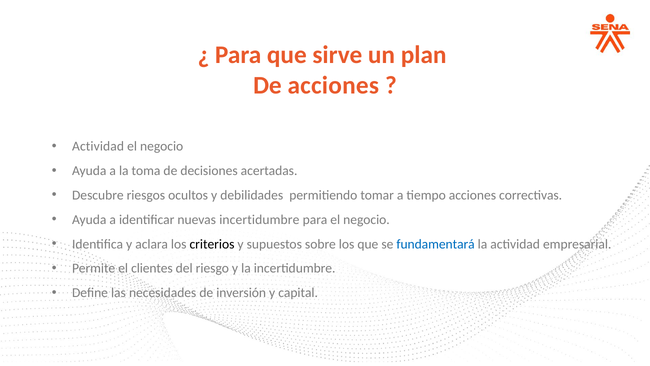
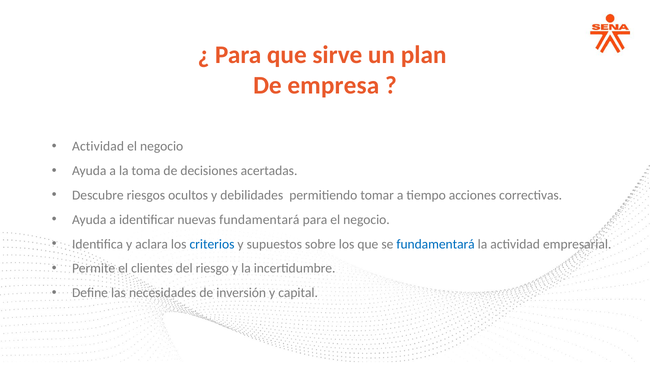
De acciones: acciones -> empresa
nuevas incertidumbre: incertidumbre -> fundamentará
criterios colour: black -> blue
